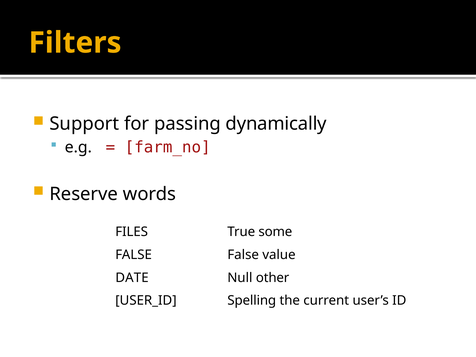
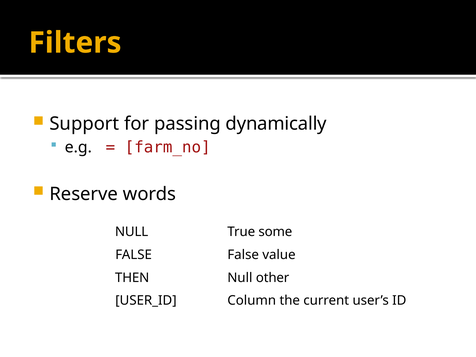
FILES at (132, 232): FILES -> NULL
DATE: DATE -> THEN
Spelling: Spelling -> Column
